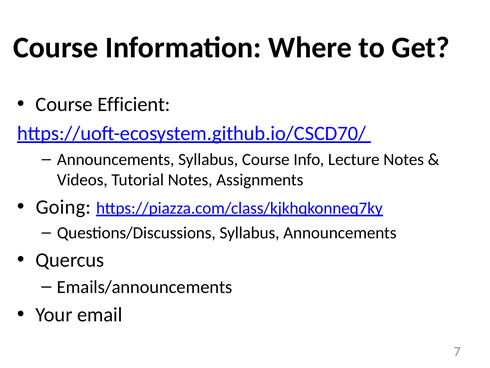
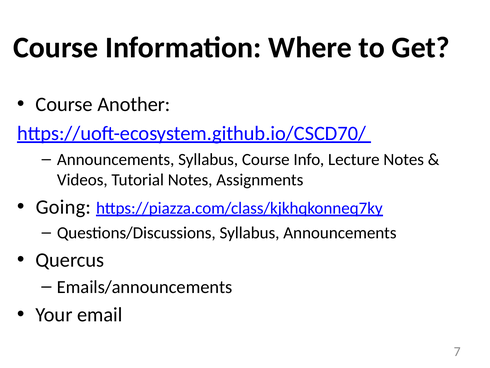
Efficient: Efficient -> Another
